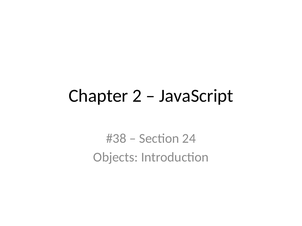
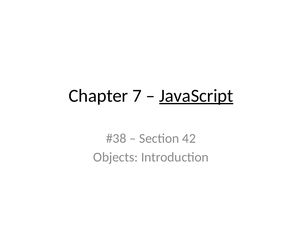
2: 2 -> 7
JavaScript underline: none -> present
24: 24 -> 42
